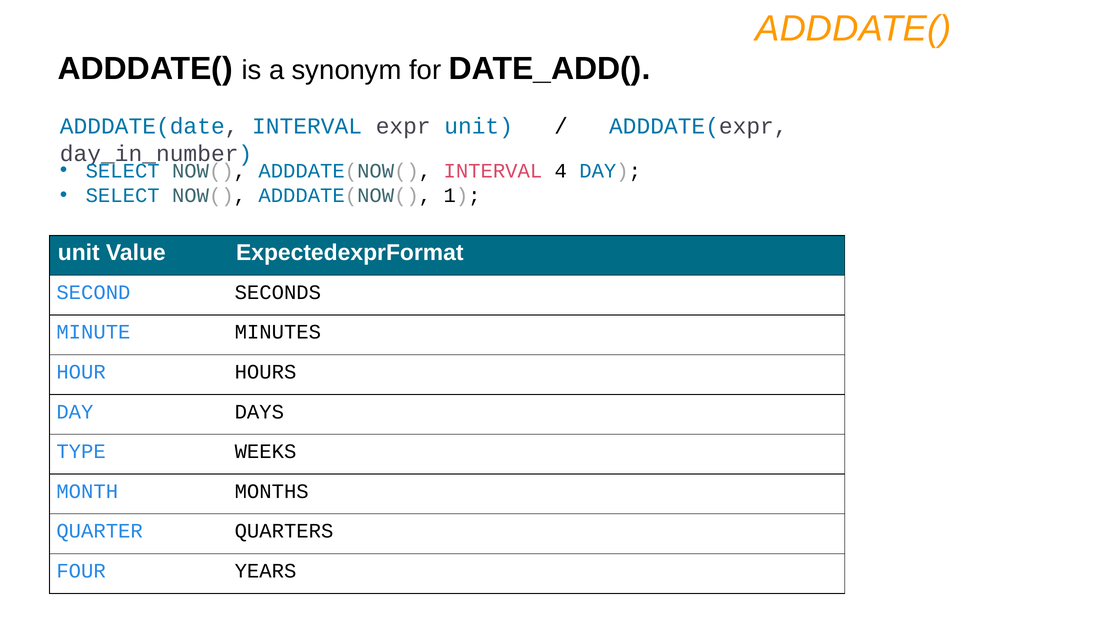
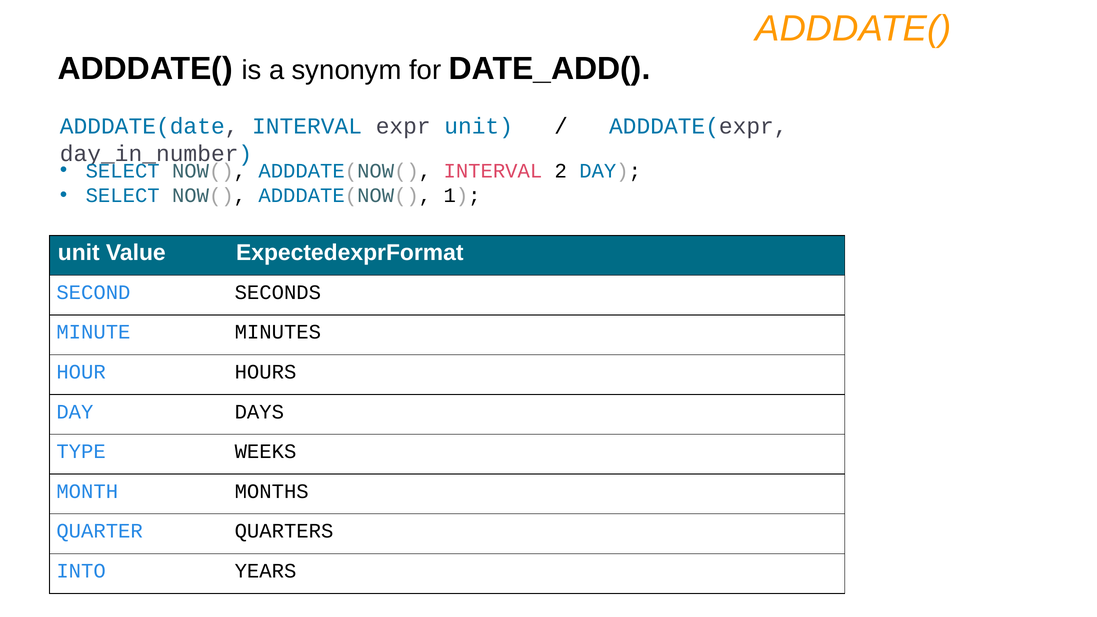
4: 4 -> 2
FOUR: FOUR -> INTO
